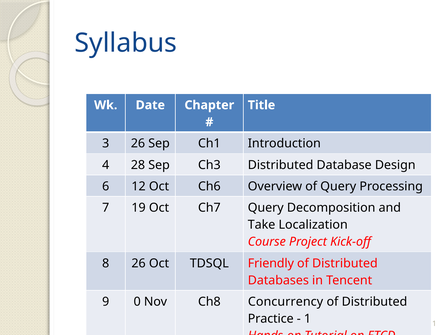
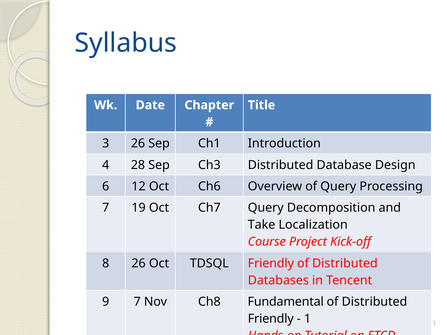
9 0: 0 -> 7
Concurrency: Concurrency -> Fundamental
Practice at (271, 319): Practice -> Friendly
